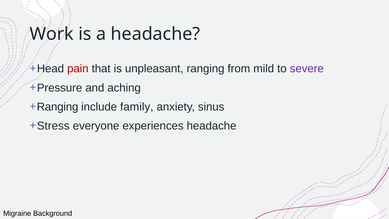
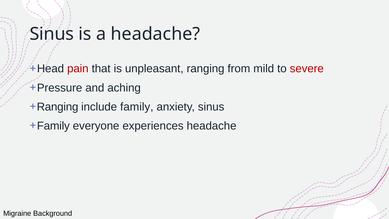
Work at (52, 34): Work -> Sinus
severe colour: purple -> red
Stress at (53, 126): Stress -> Family
